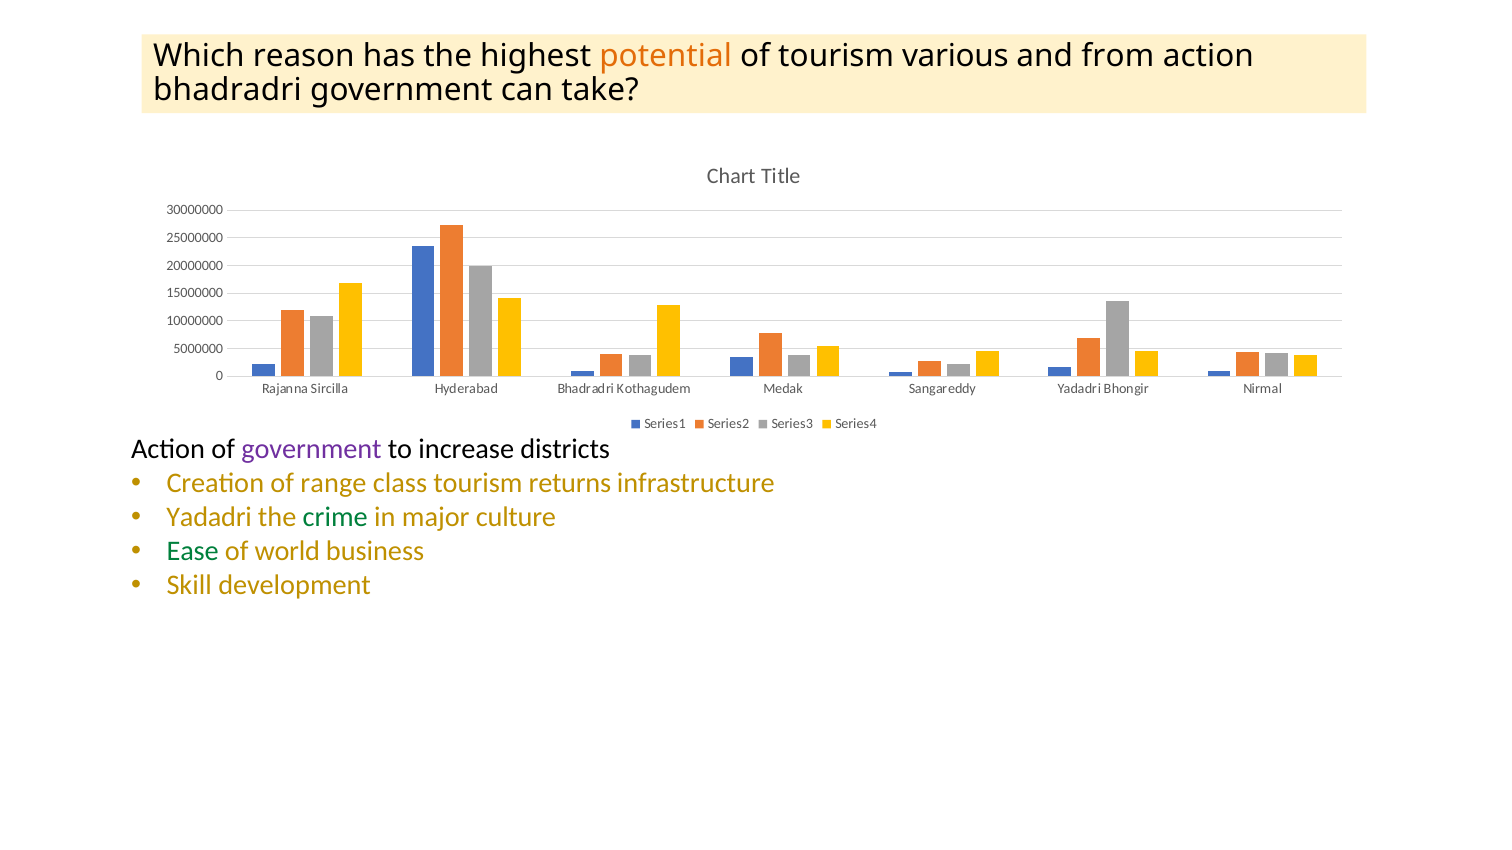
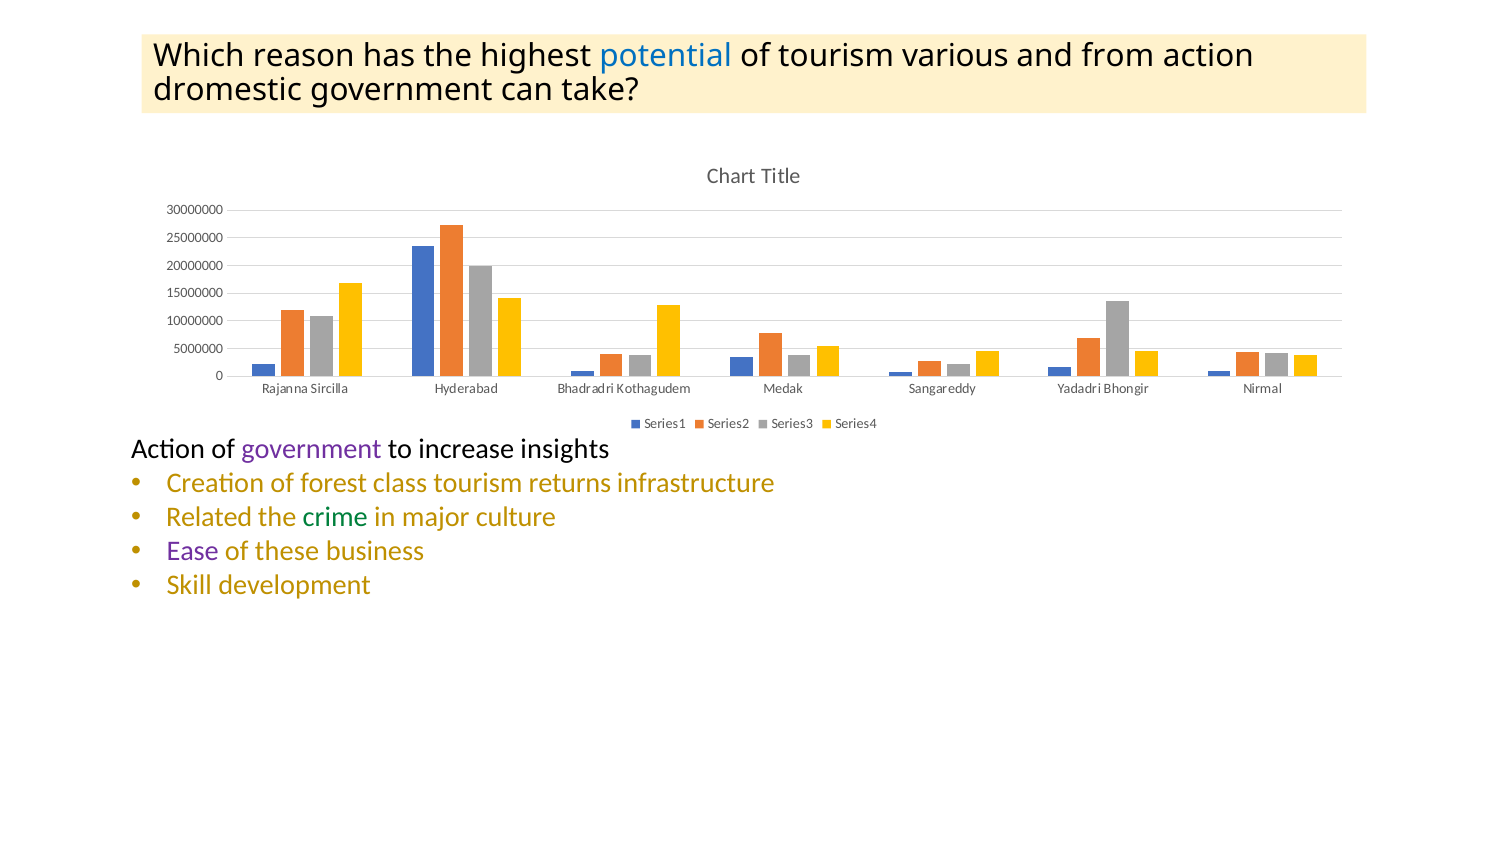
potential colour: orange -> blue
bhadradri at (227, 91): bhadradri -> dromestic
districts: districts -> insights
range: range -> forest
Yadadri at (209, 518): Yadadri -> Related
Ease colour: green -> purple
world: world -> these
